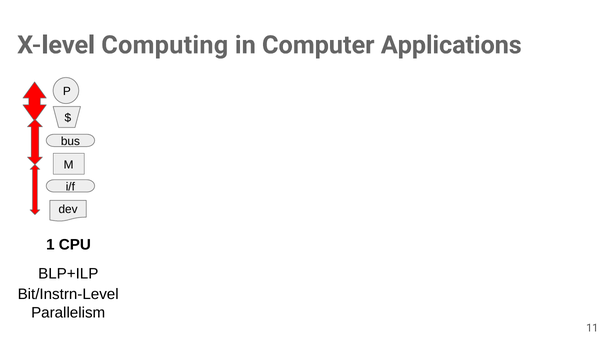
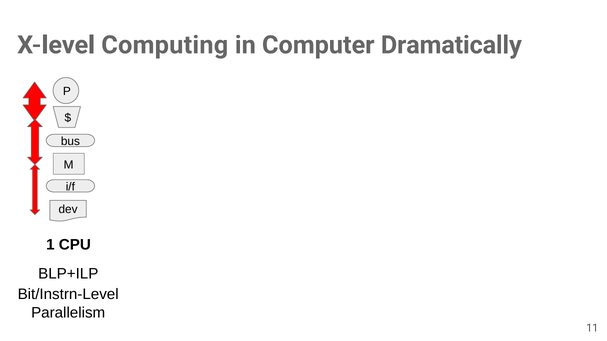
Applications: Applications -> Dramatically
